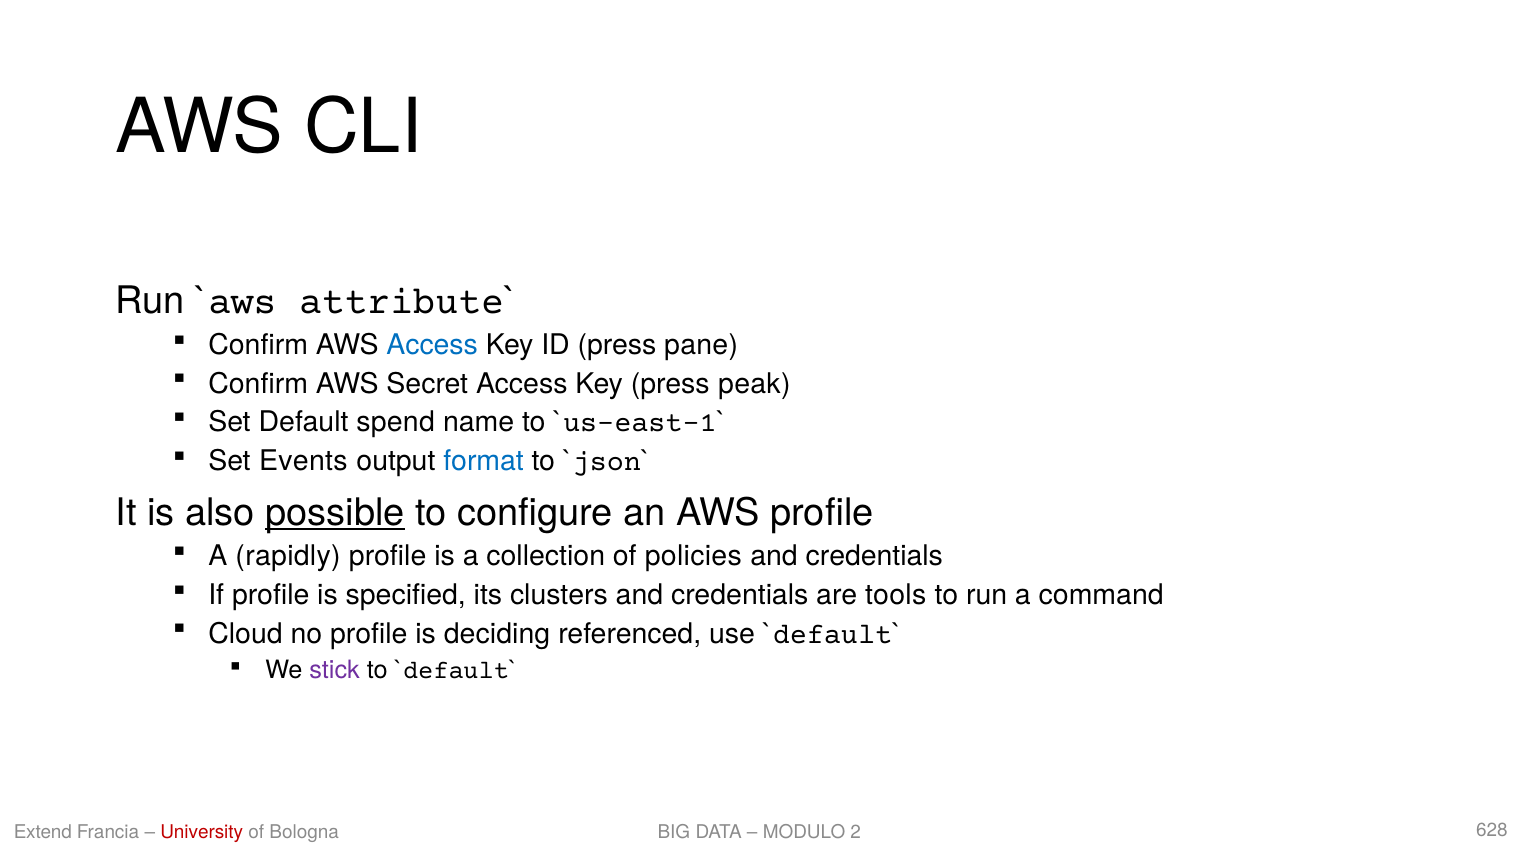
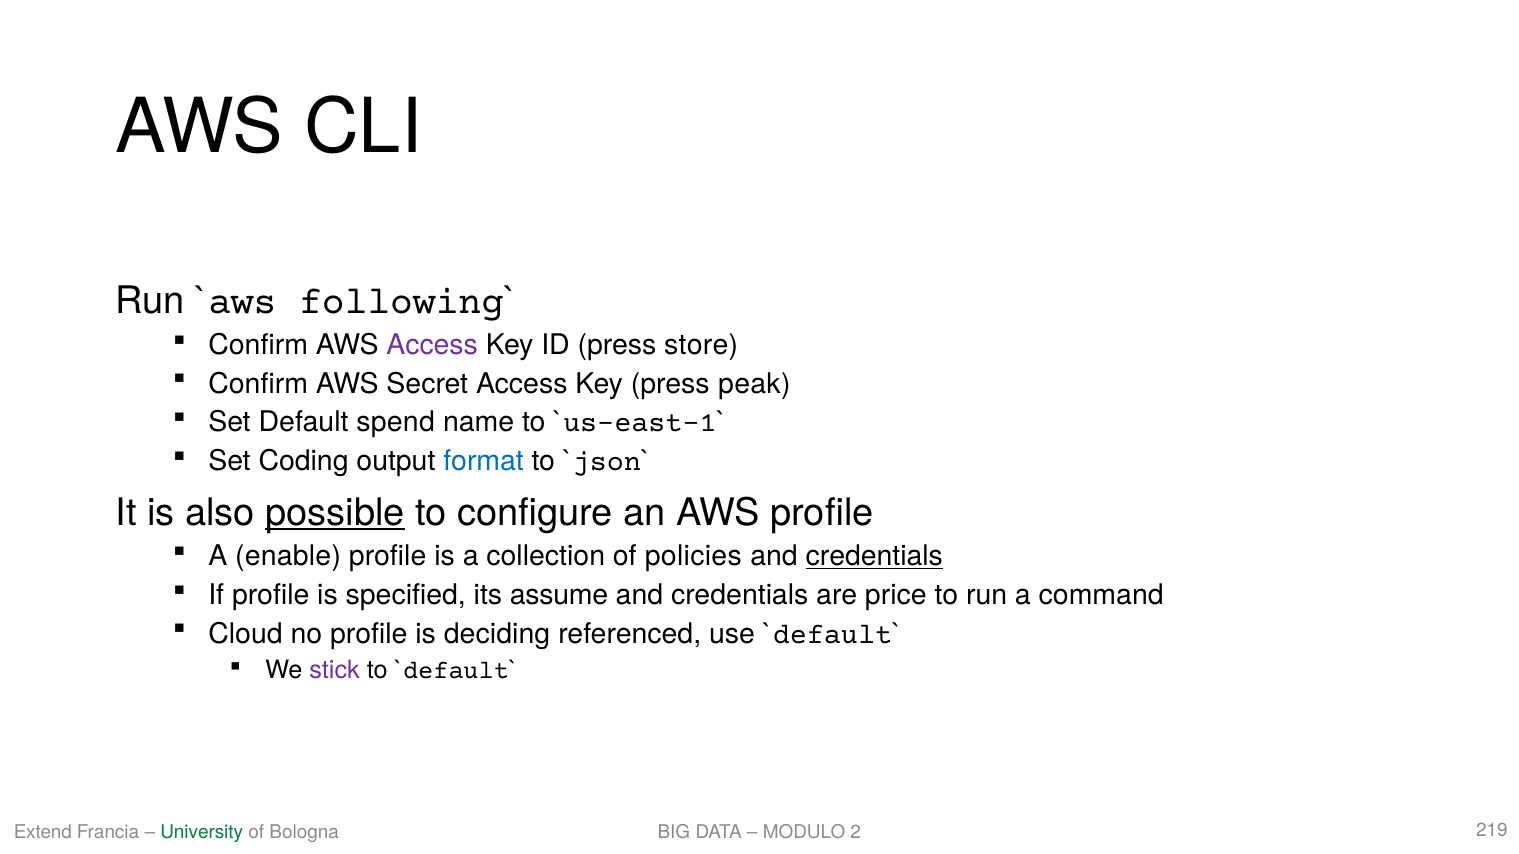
attribute: attribute -> following
Access at (432, 345) colour: blue -> purple
pane: pane -> store
Events: Events -> Coding
rapidly: rapidly -> enable
credentials at (874, 557) underline: none -> present
clusters: clusters -> assume
tools: tools -> price
University colour: red -> green
628: 628 -> 219
